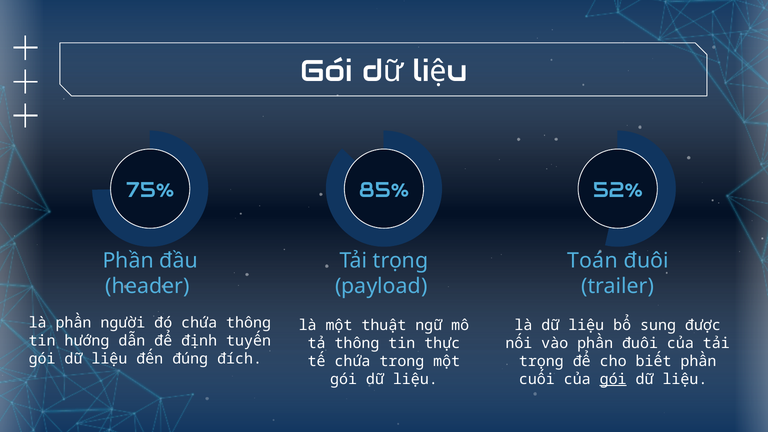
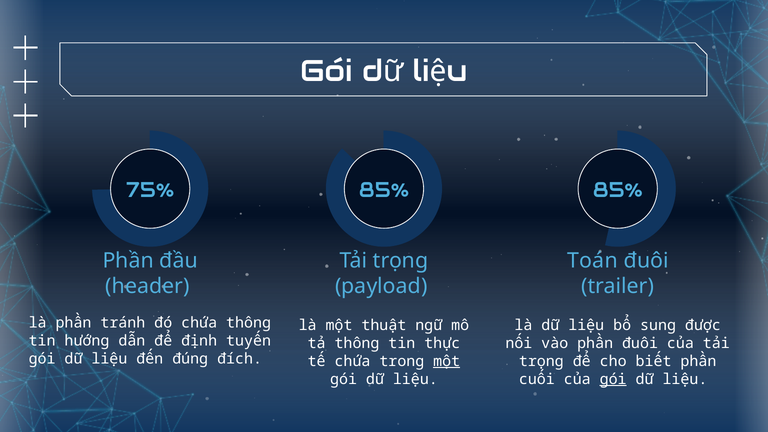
85% 52%: 52% -> 85%
người: người -> tránh
một at (447, 361) underline: none -> present
